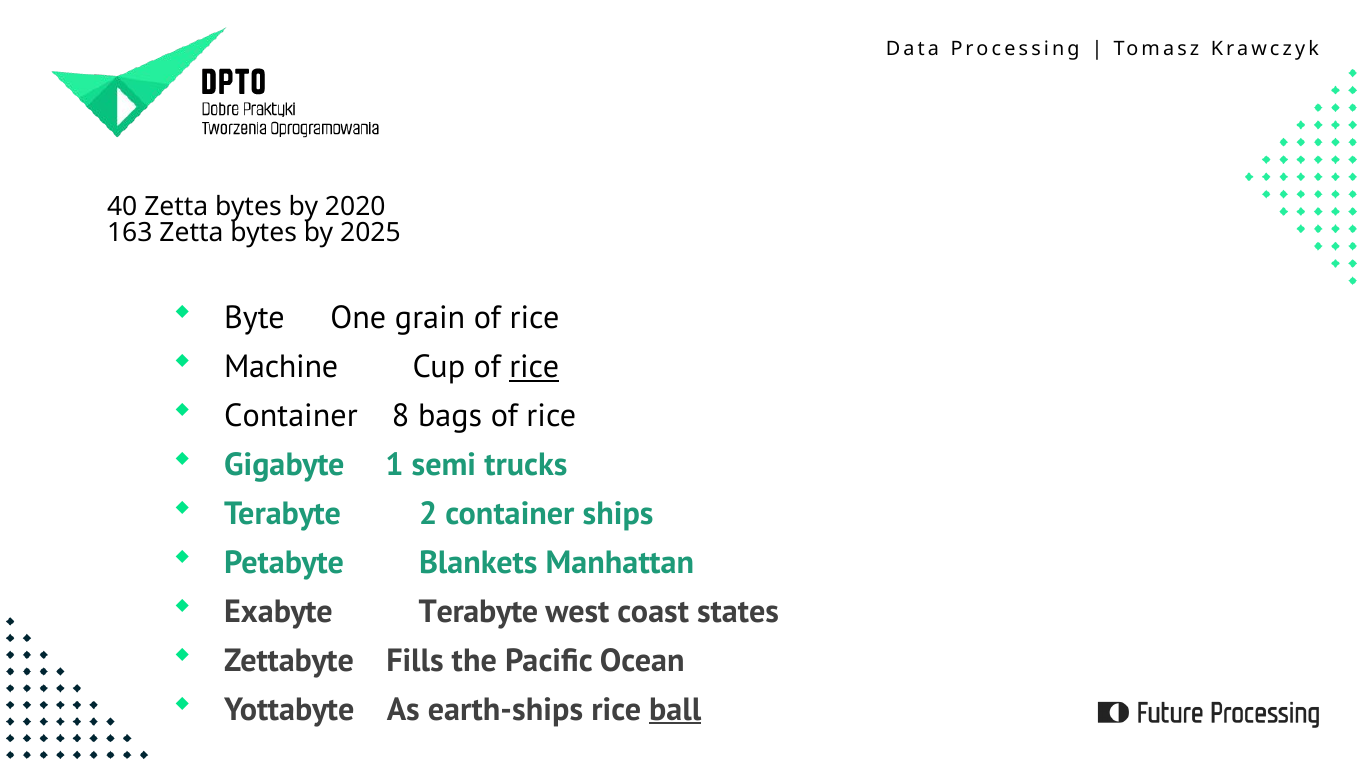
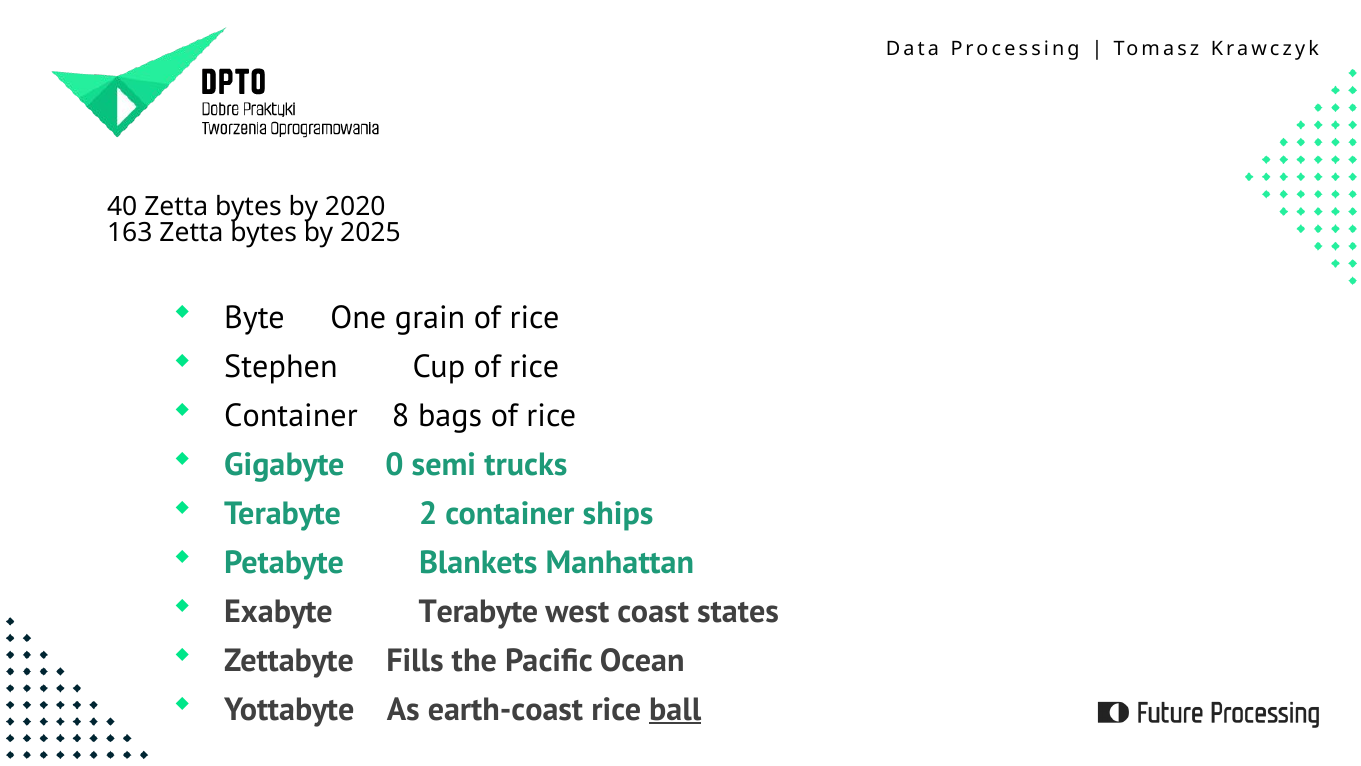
Machine: Machine -> Stephen
rice at (534, 367) underline: present -> none
1: 1 -> 0
earth-ships: earth-ships -> earth-coast
